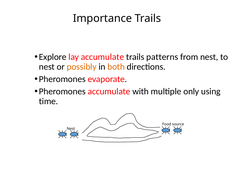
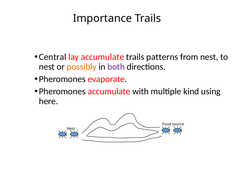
Explore: Explore -> Central
both colour: orange -> purple
only: only -> kind
time: time -> here
